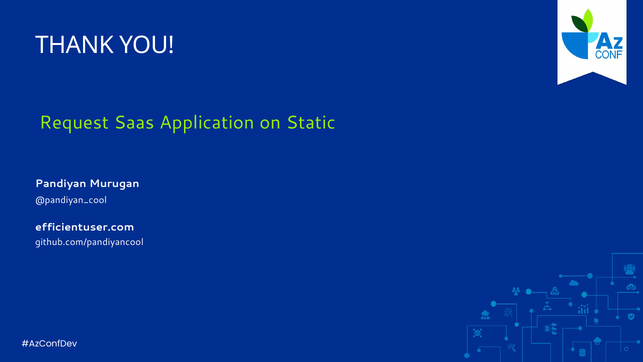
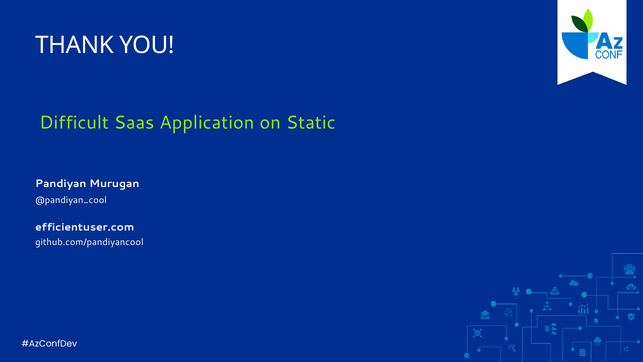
Request: Request -> Difficult
